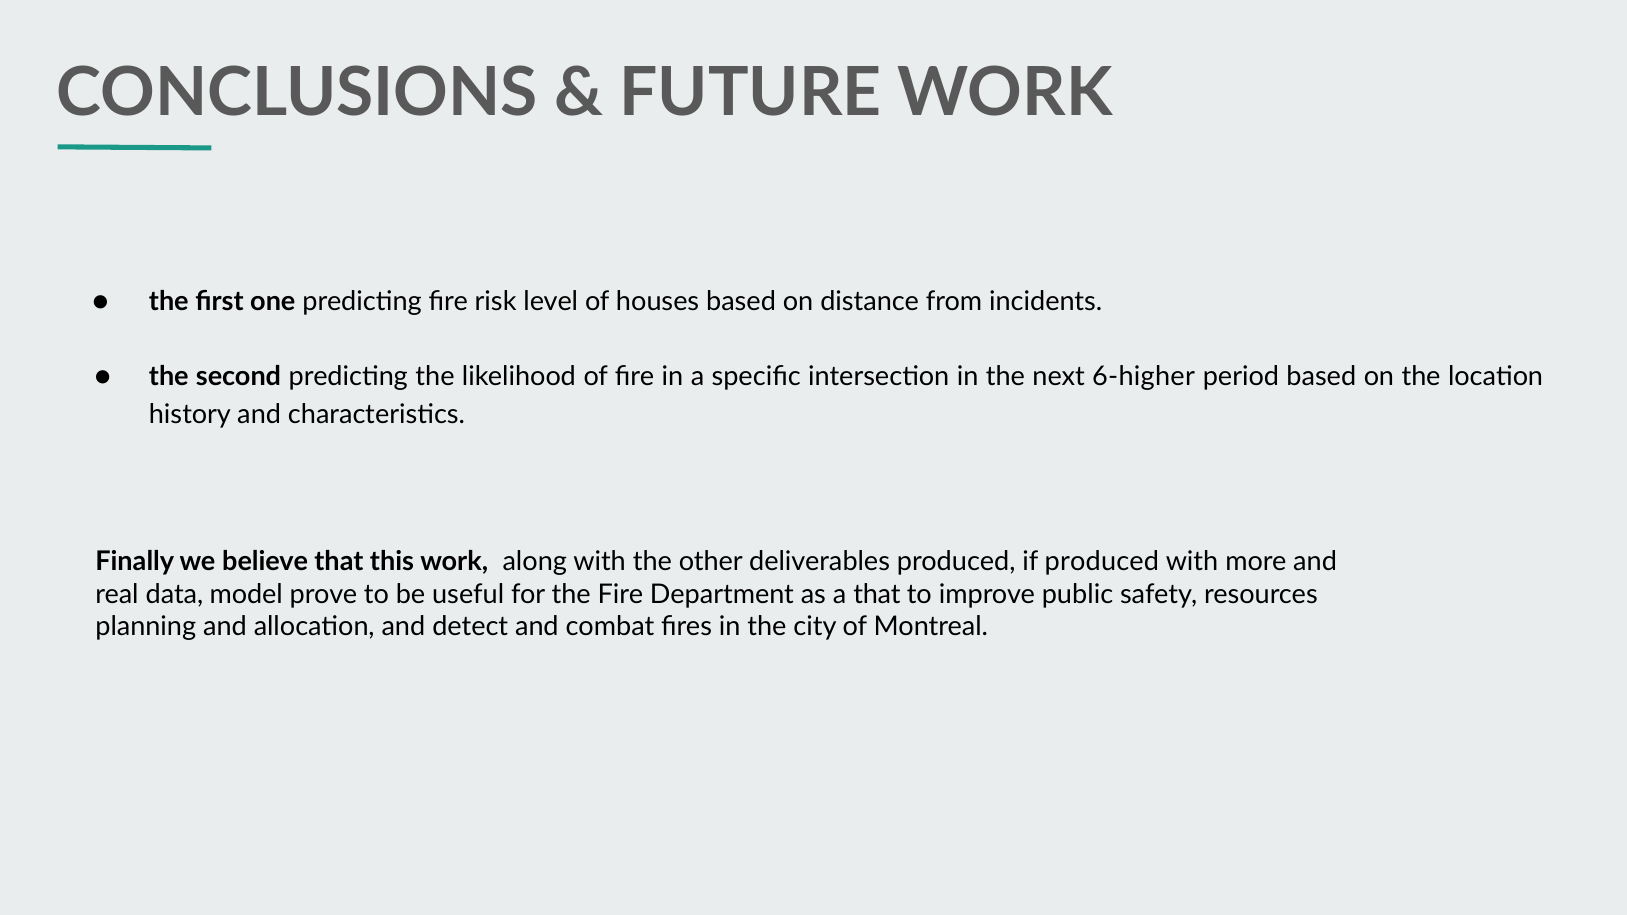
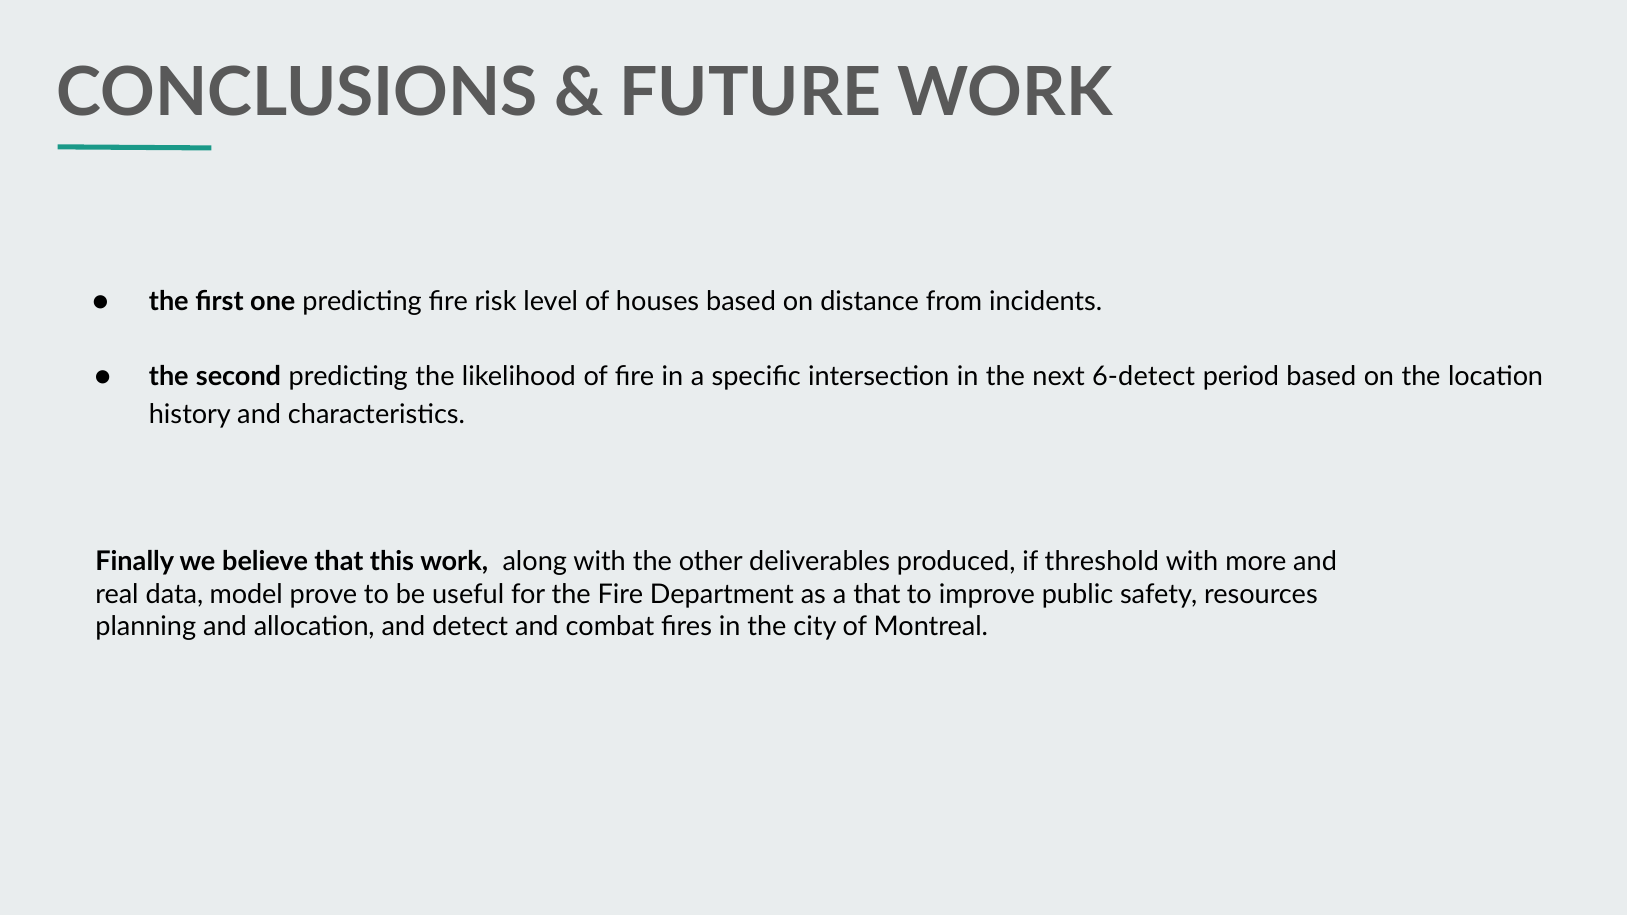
6-higher: 6-higher -> 6-detect
if produced: produced -> threshold
